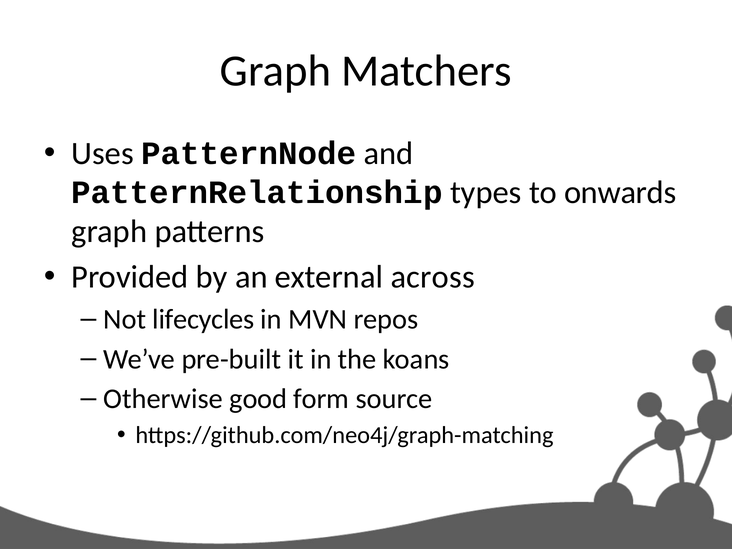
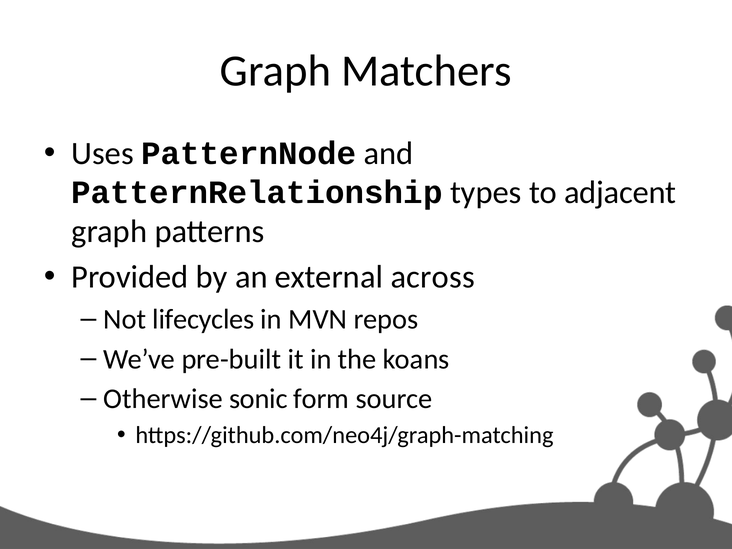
onwards: onwards -> adjacent
good: good -> sonic
